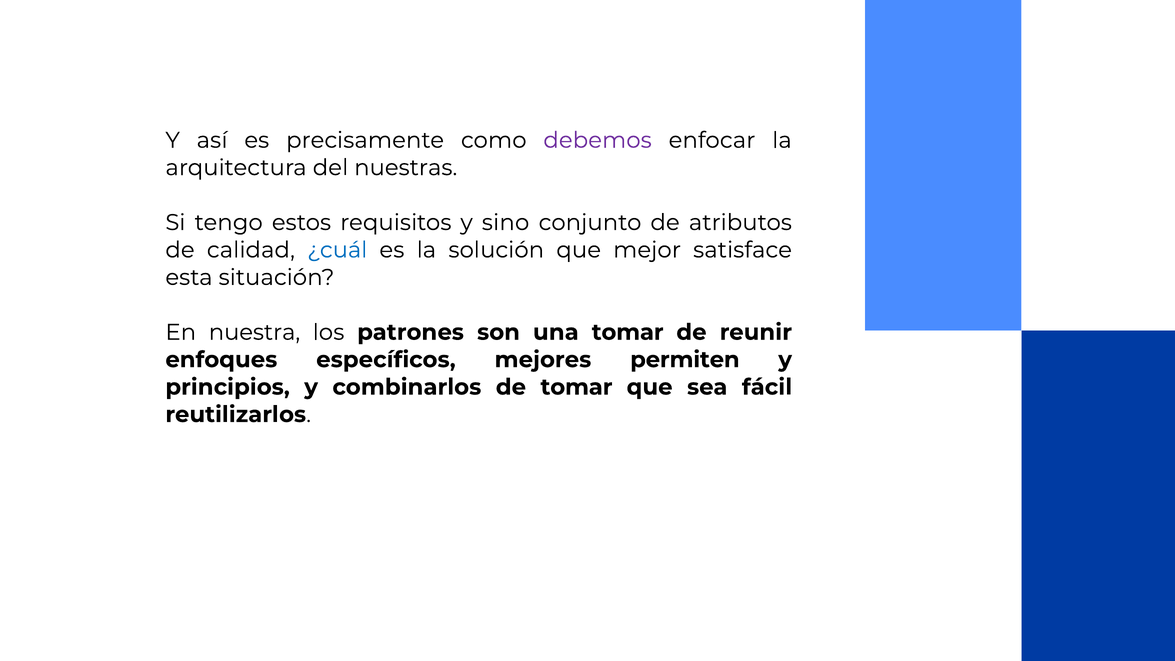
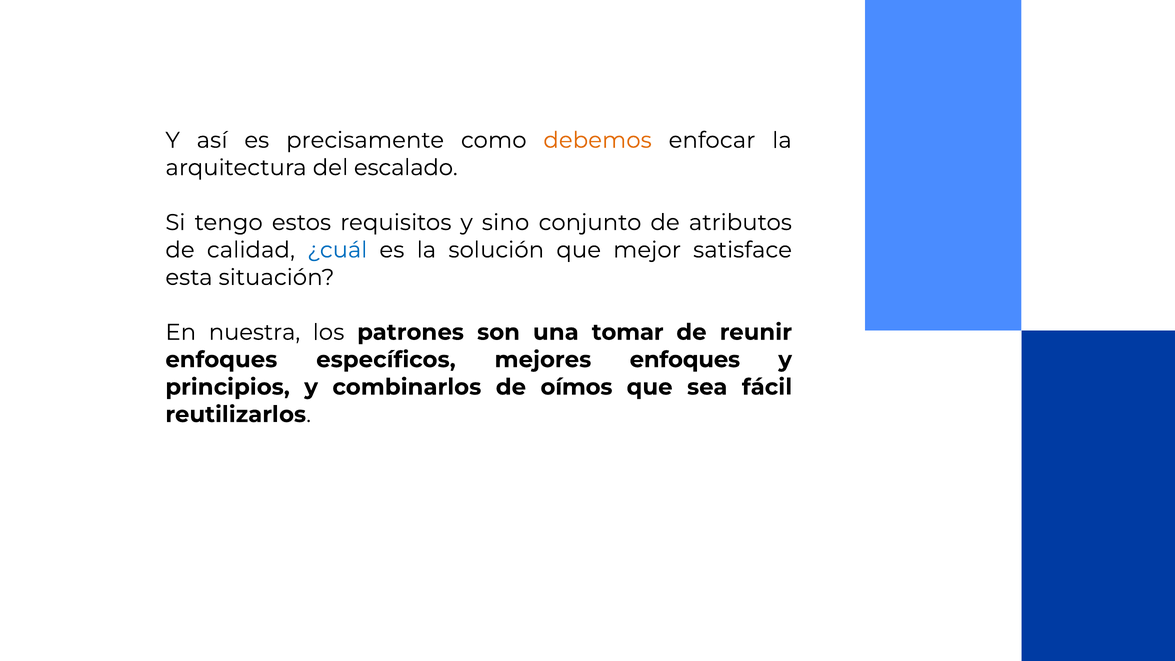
debemos colour: purple -> orange
nuestras: nuestras -> escalado
mejores permiten: permiten -> enfoques
de tomar: tomar -> oímos
